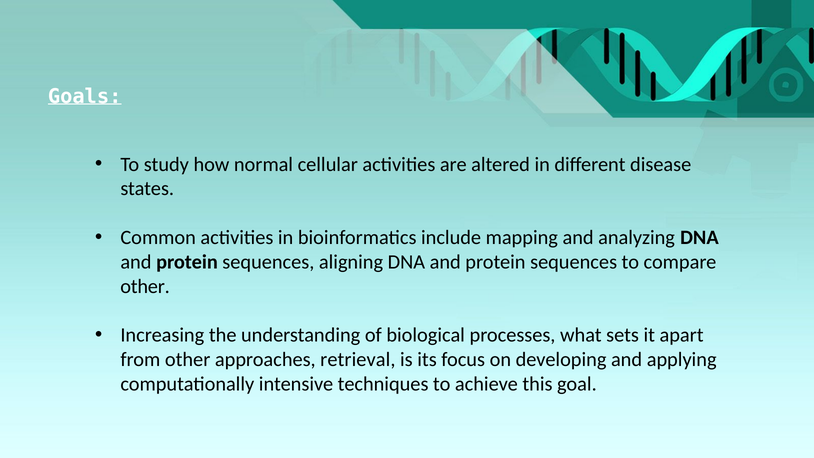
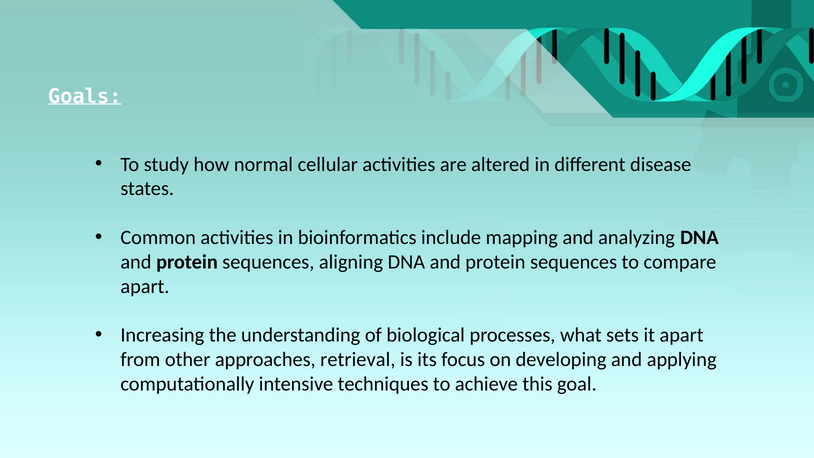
other at (145, 286): other -> apart
